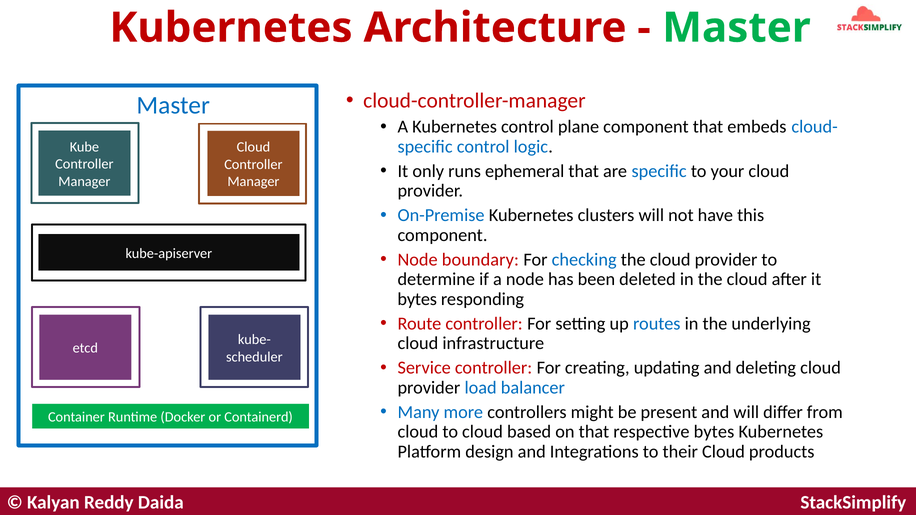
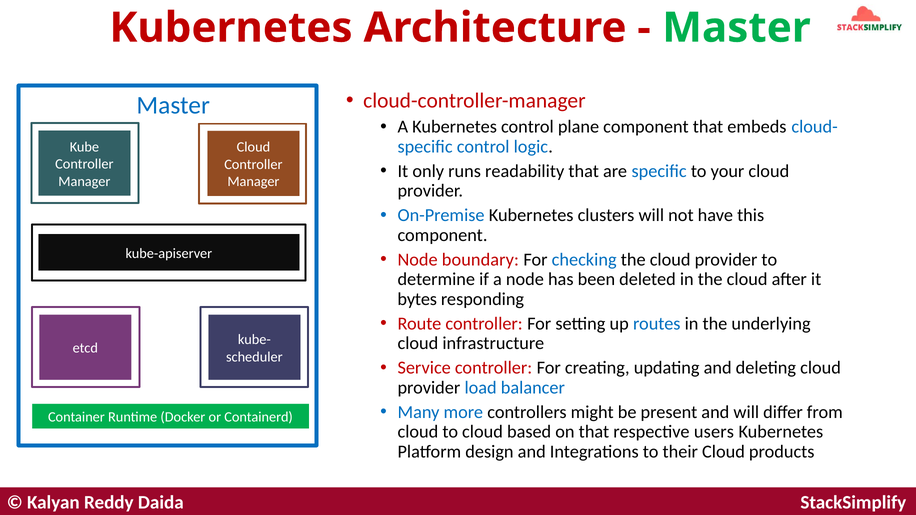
ephemeral: ephemeral -> readability
respective bytes: bytes -> users
